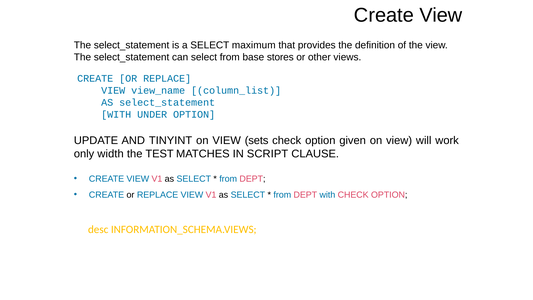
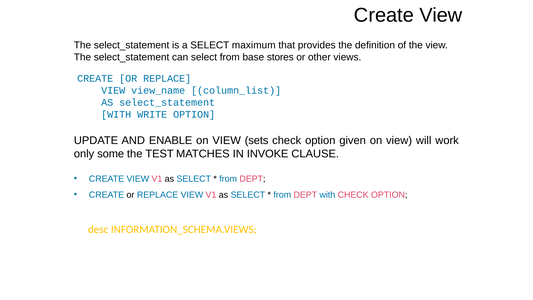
UNDER: UNDER -> WRITE
TINYINT: TINYINT -> ENABLE
width: width -> some
SCRIPT: SCRIPT -> INVOKE
